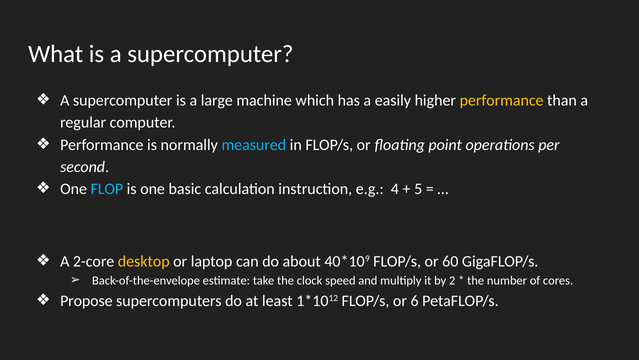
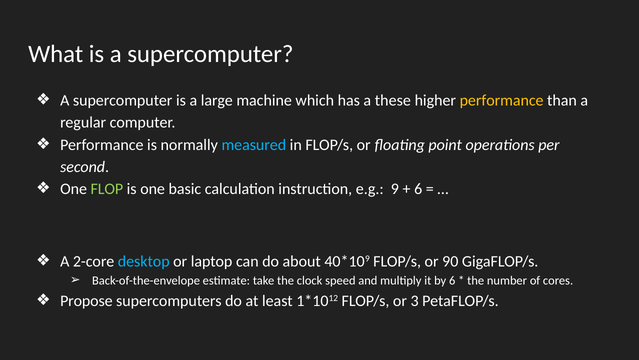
easily: easily -> these
FLOP colour: light blue -> light green
4: 4 -> 9
5 at (418, 189): 5 -> 6
desktop colour: yellow -> light blue
60: 60 -> 90
by 2: 2 -> 6
6: 6 -> 3
